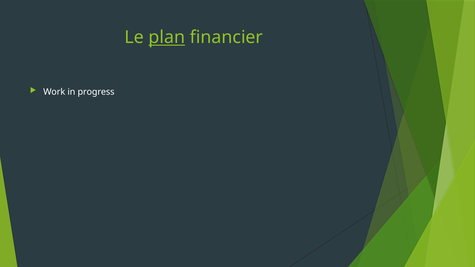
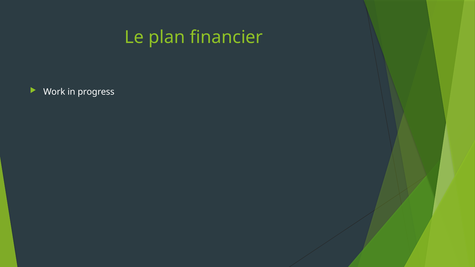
plan underline: present -> none
